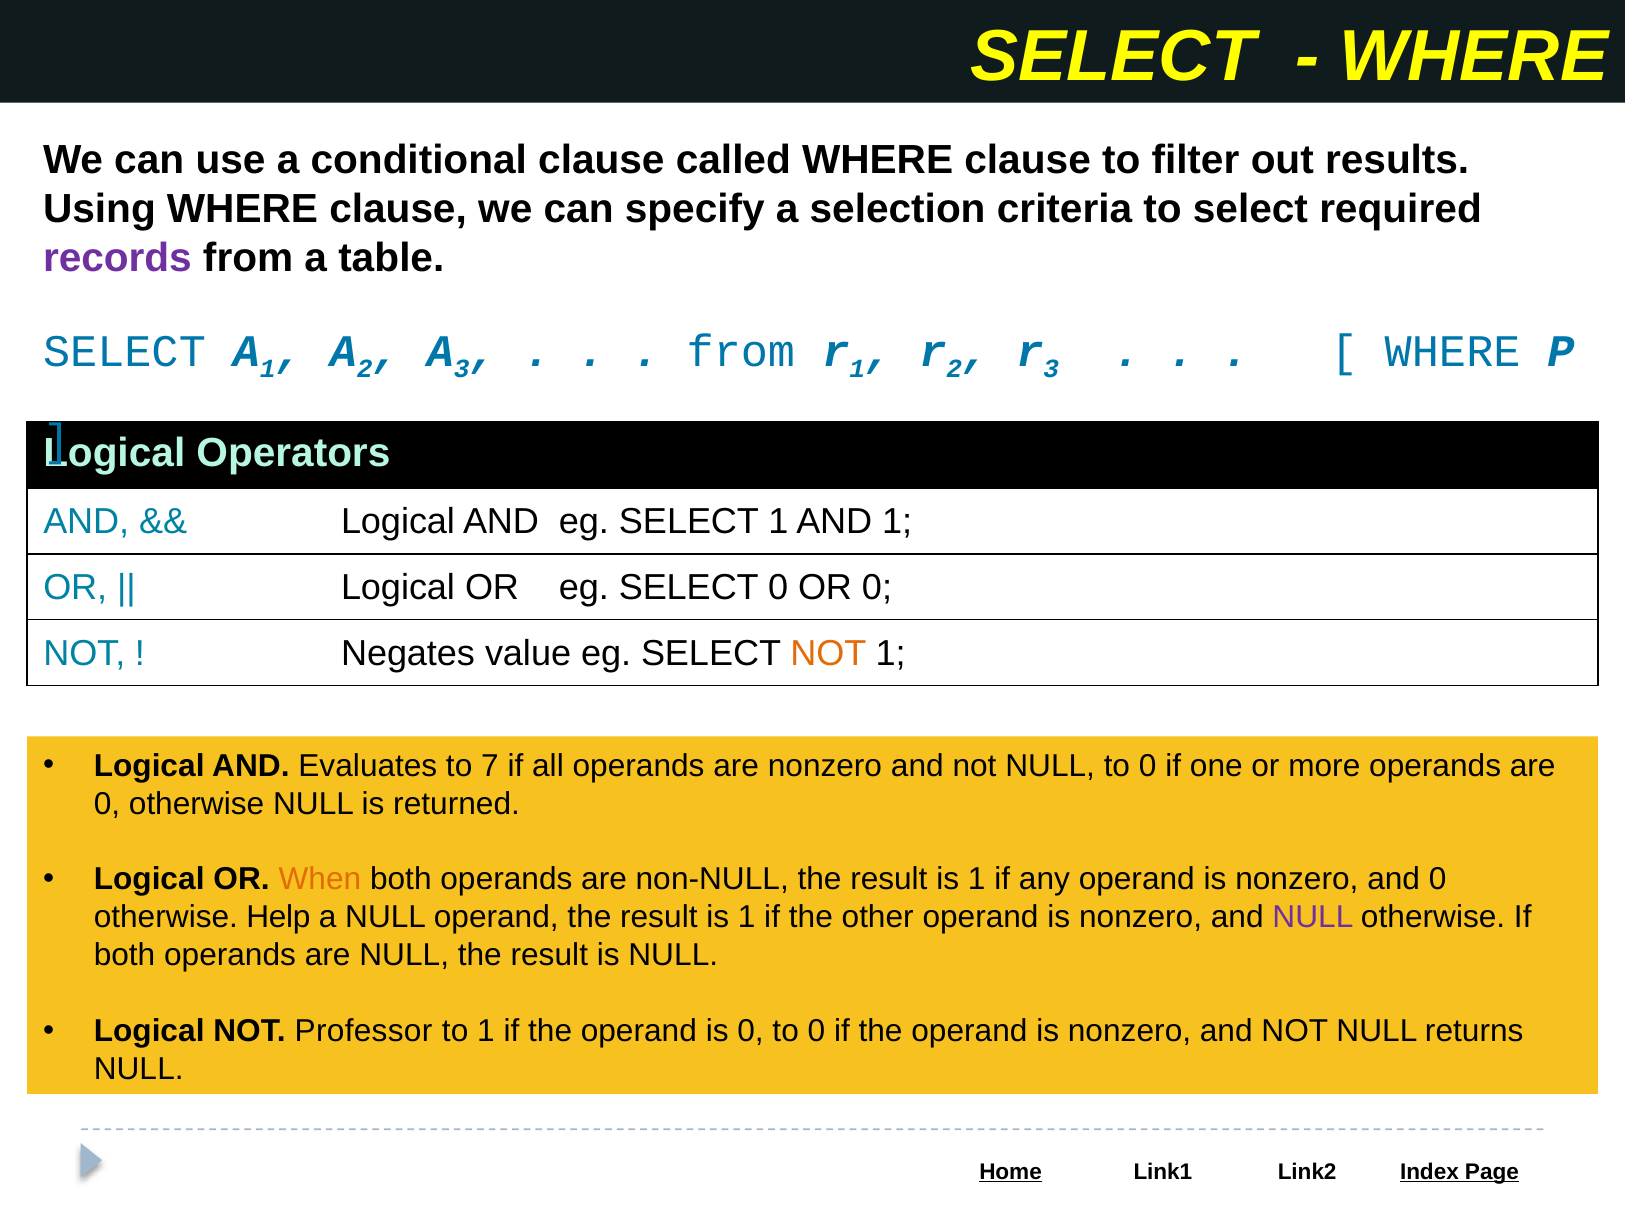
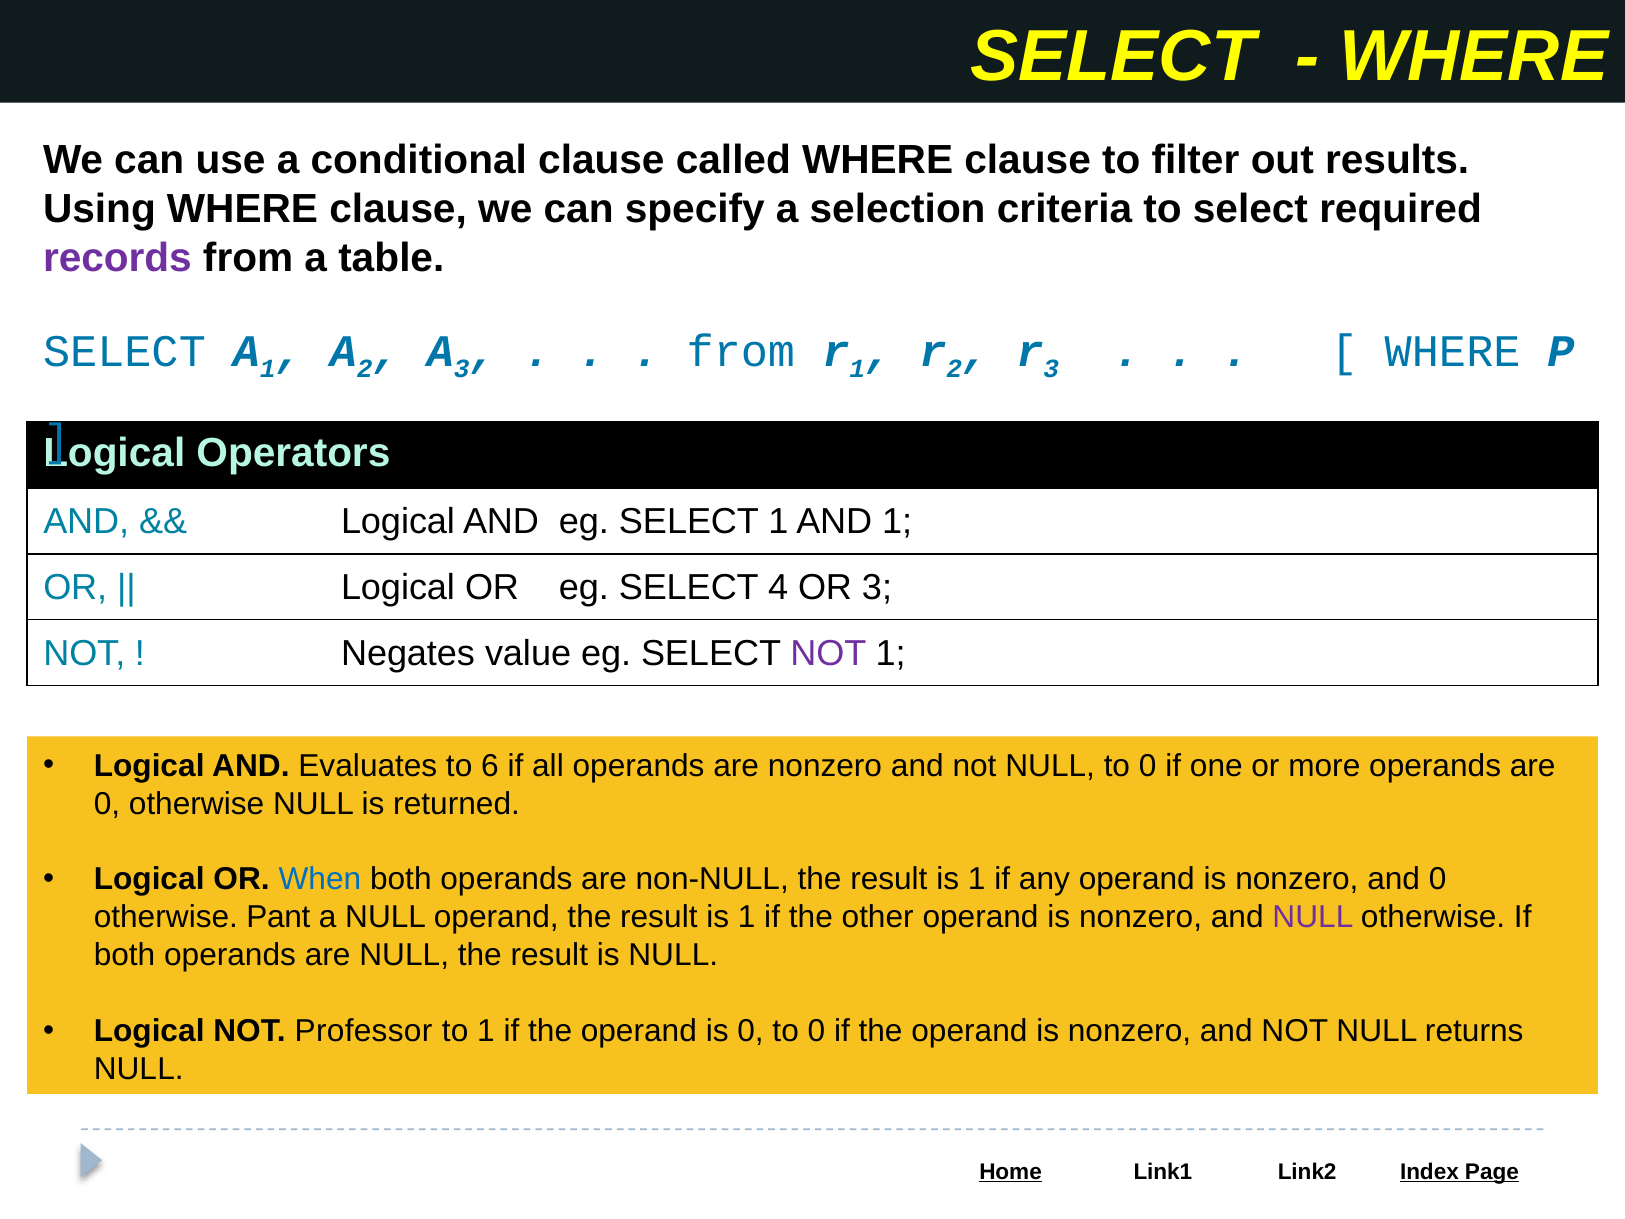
SELECT 0: 0 -> 4
OR 0: 0 -> 3
NOT at (828, 653) colour: orange -> purple
7: 7 -> 6
When colour: orange -> blue
Help: Help -> Pant
